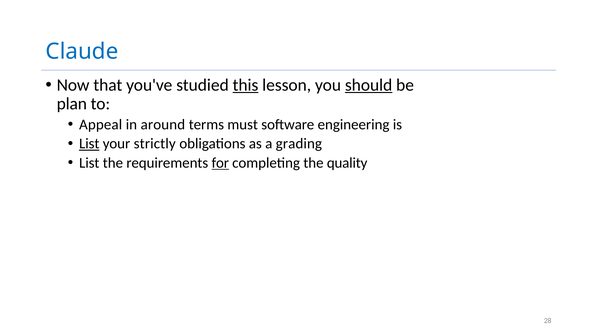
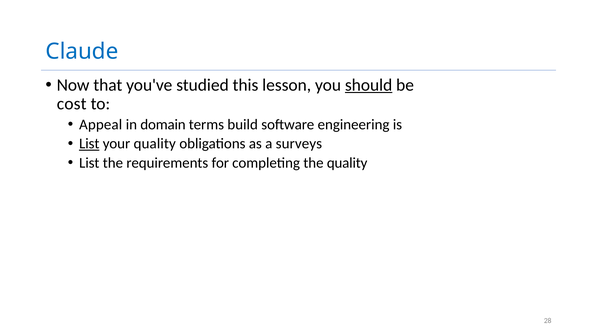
this underline: present -> none
plan: plan -> cost
around: around -> domain
must: must -> build
your strictly: strictly -> quality
grading: grading -> surveys
for underline: present -> none
